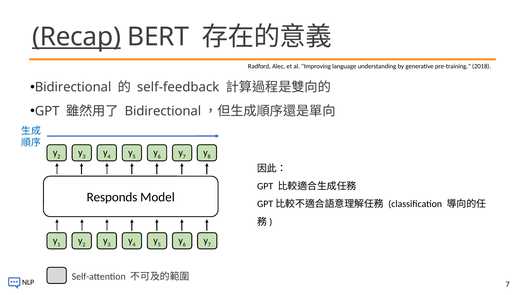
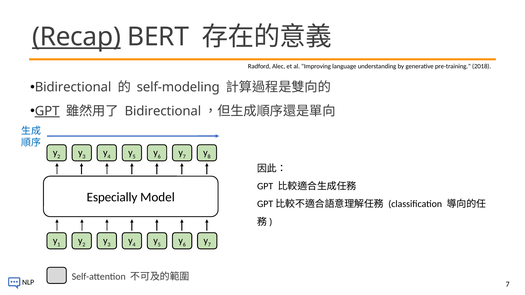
self-feedback: self-feedback -> self-modeling
GPT at (47, 111) underline: none -> present
Responds: Responds -> Especially
